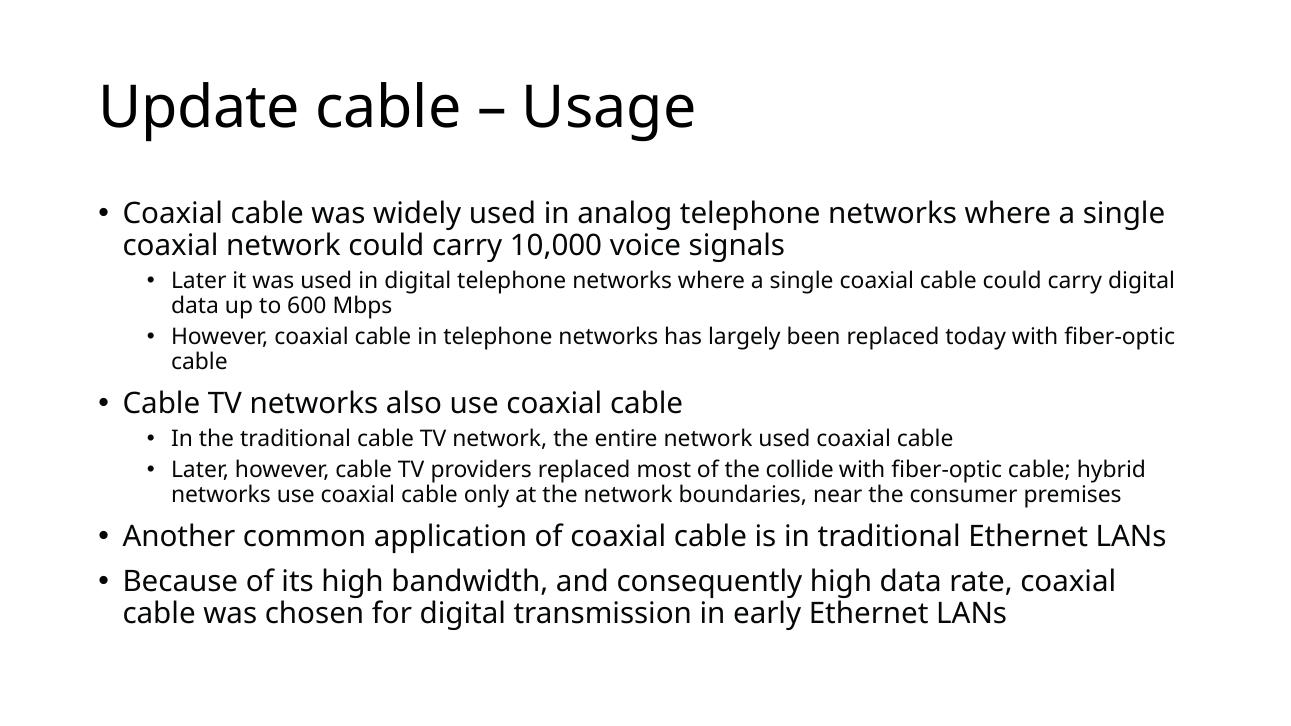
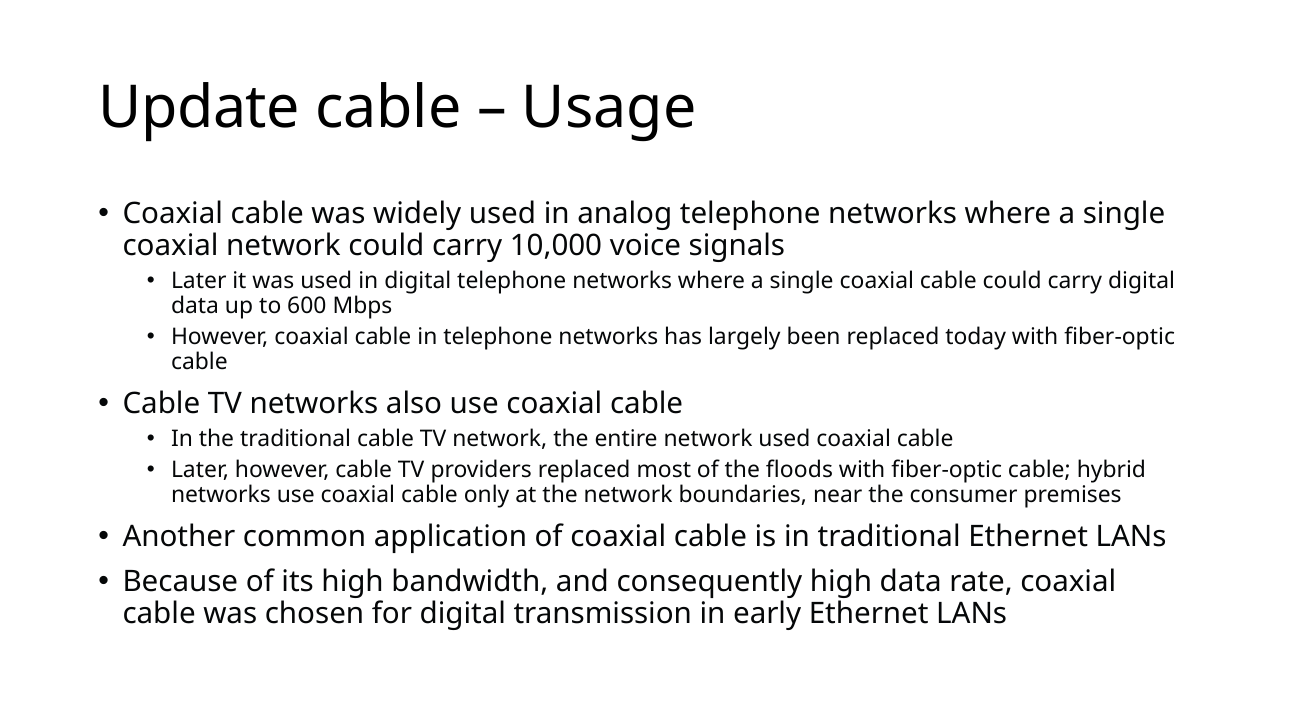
collide: collide -> floods
